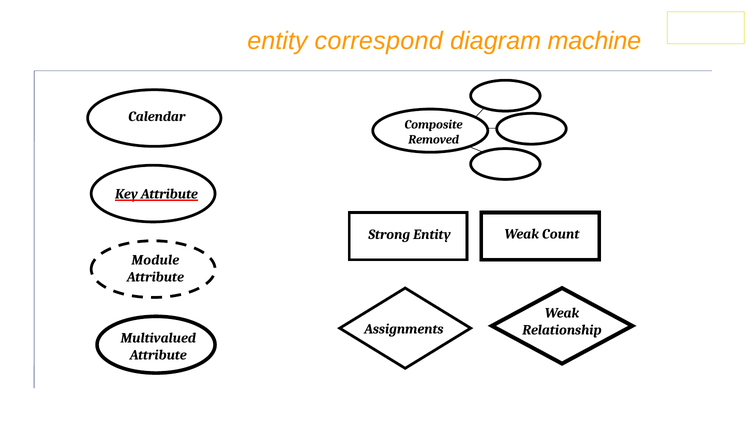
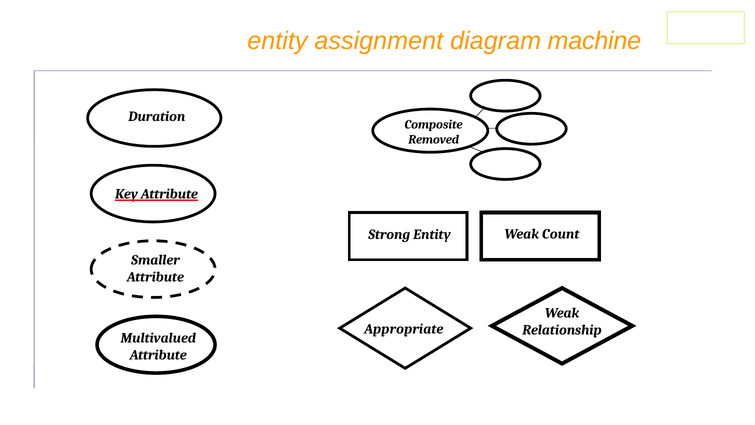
correspond: correspond -> assignment
Calendar: Calendar -> Duration
Module: Module -> Smaller
Assignments: Assignments -> Appropriate
